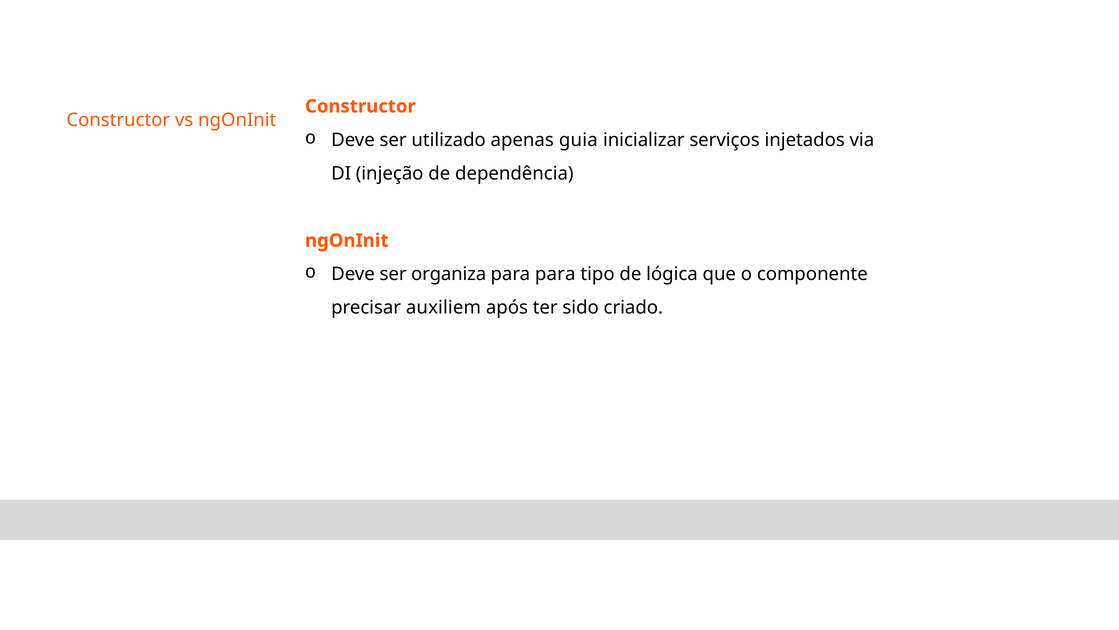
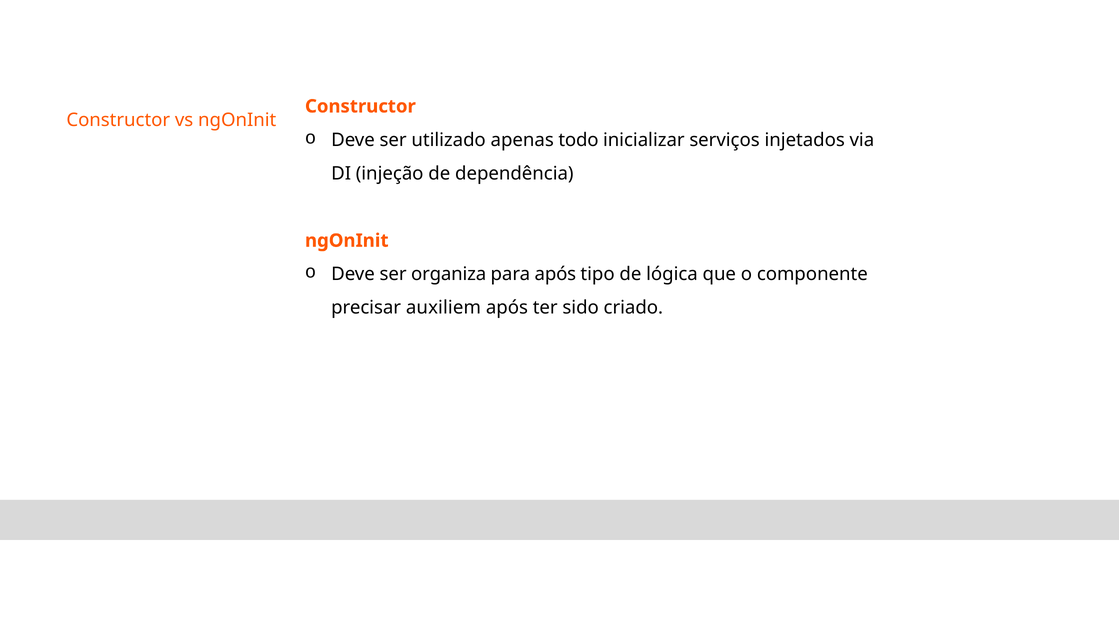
guia: guia -> todo
para para: para -> após
